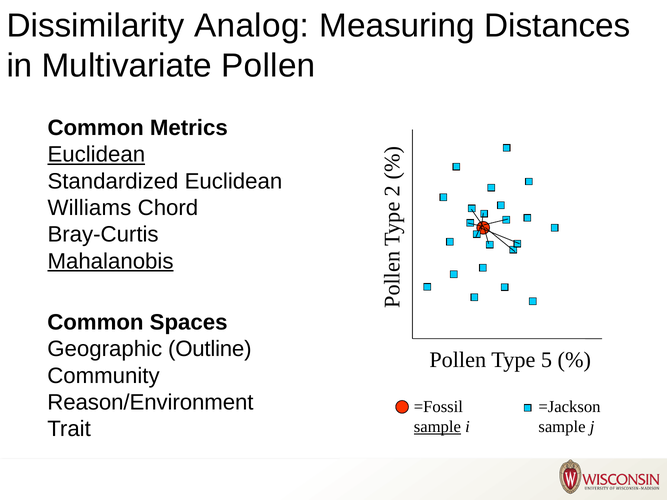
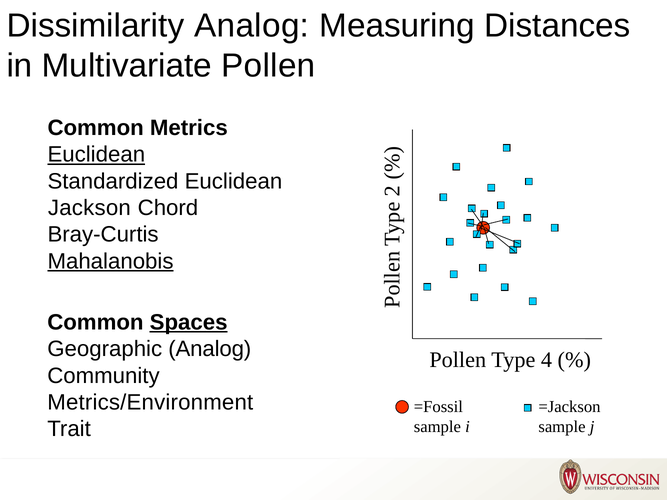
Williams: Williams -> Jackson
Spaces underline: none -> present
Geographic Outline: Outline -> Analog
5: 5 -> 4
Reason/Environment: Reason/Environment -> Metrics/Environment
sample at (437, 427) underline: present -> none
